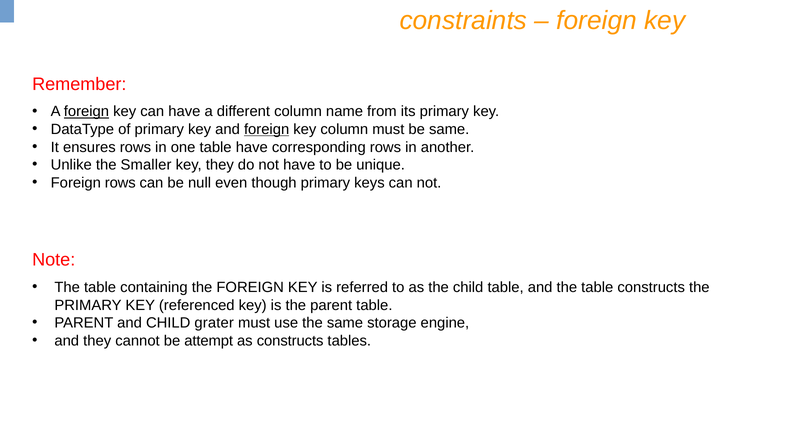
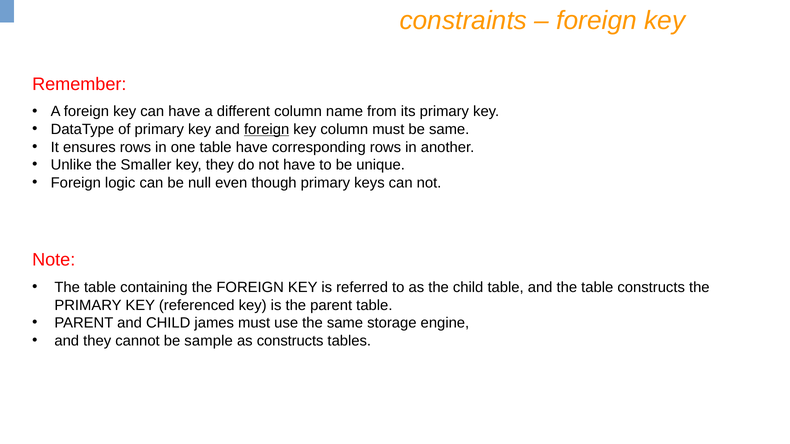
foreign at (86, 112) underline: present -> none
Foreign rows: rows -> logic
grater: grater -> james
attempt: attempt -> sample
